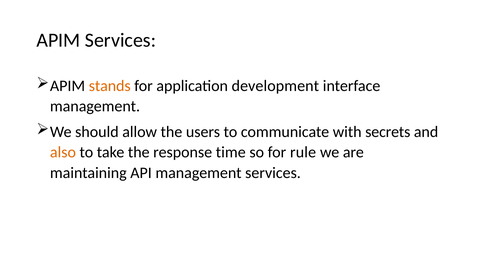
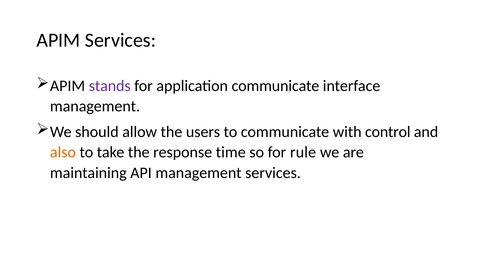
stands colour: orange -> purple
application development: development -> communicate
secrets: secrets -> control
